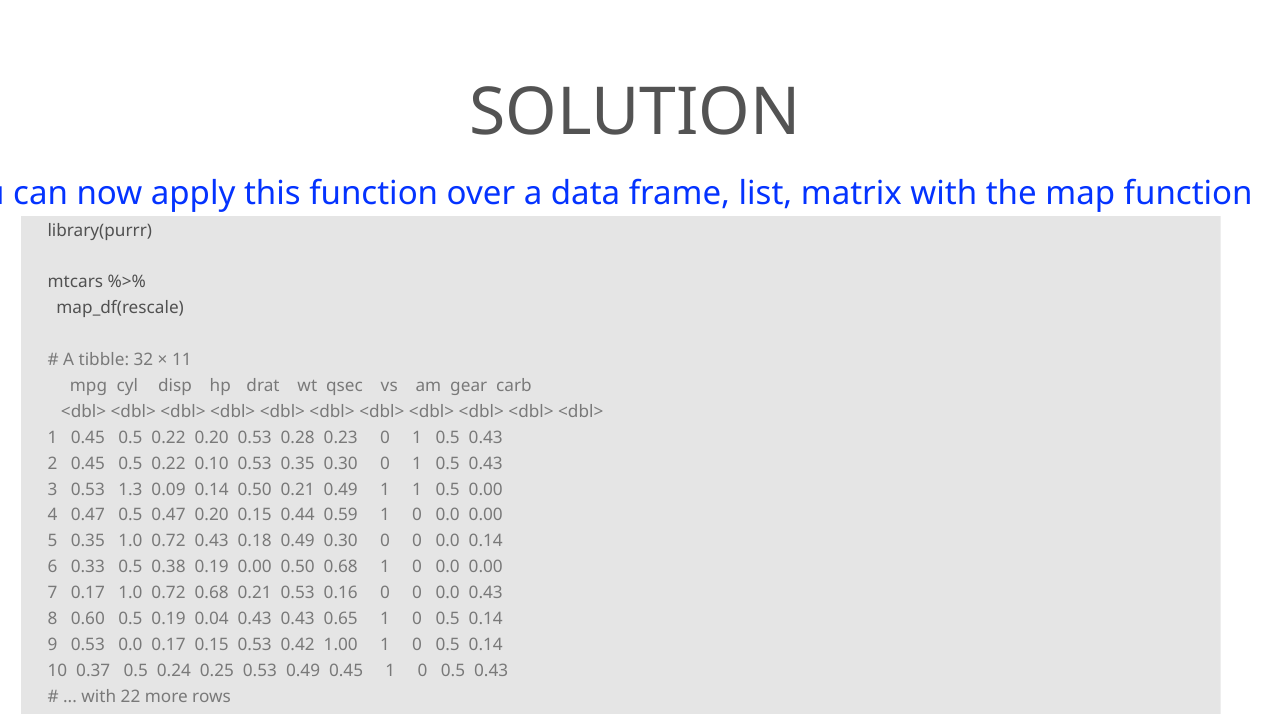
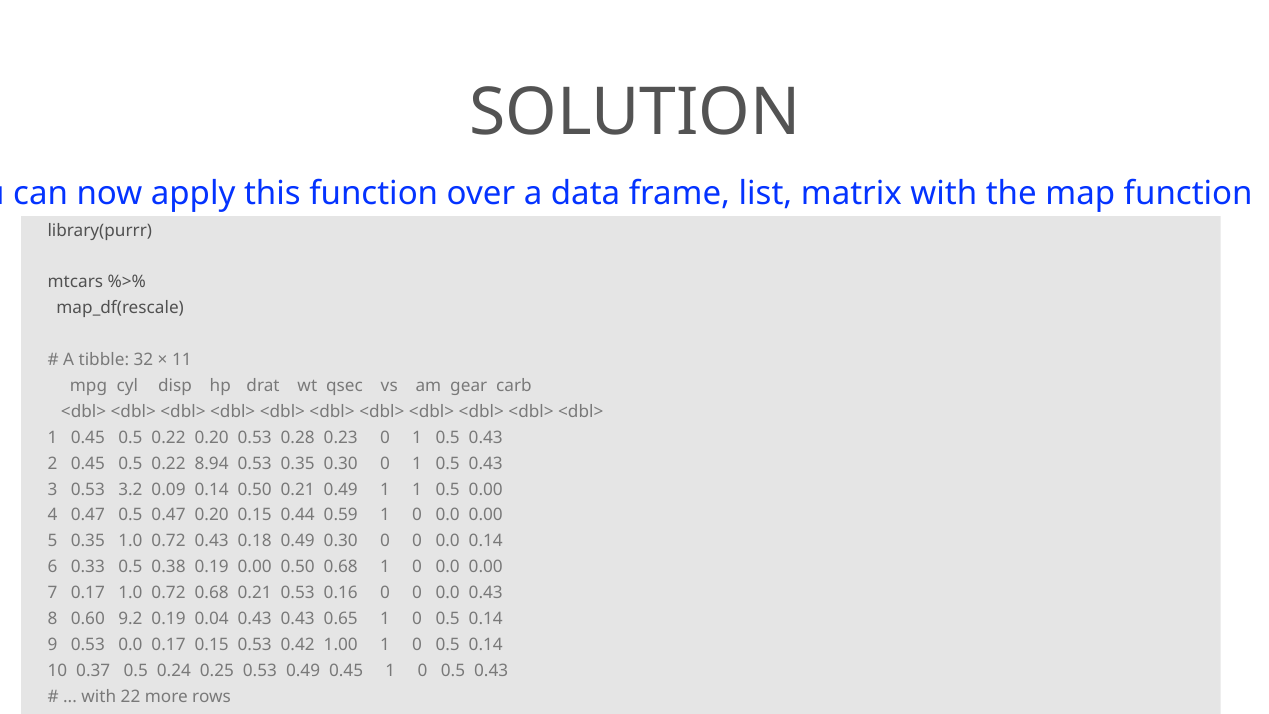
0.10: 0.10 -> 8.94
1.3: 1.3 -> 3.2
0.60 0.5: 0.5 -> 9.2
